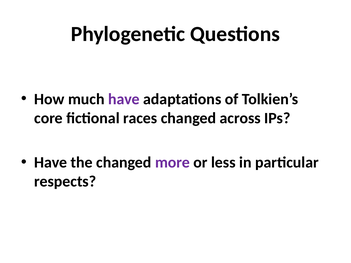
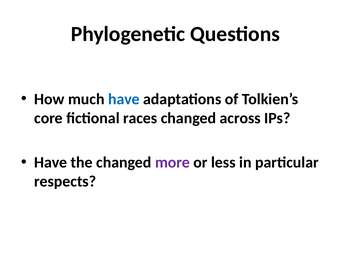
have at (124, 99) colour: purple -> blue
